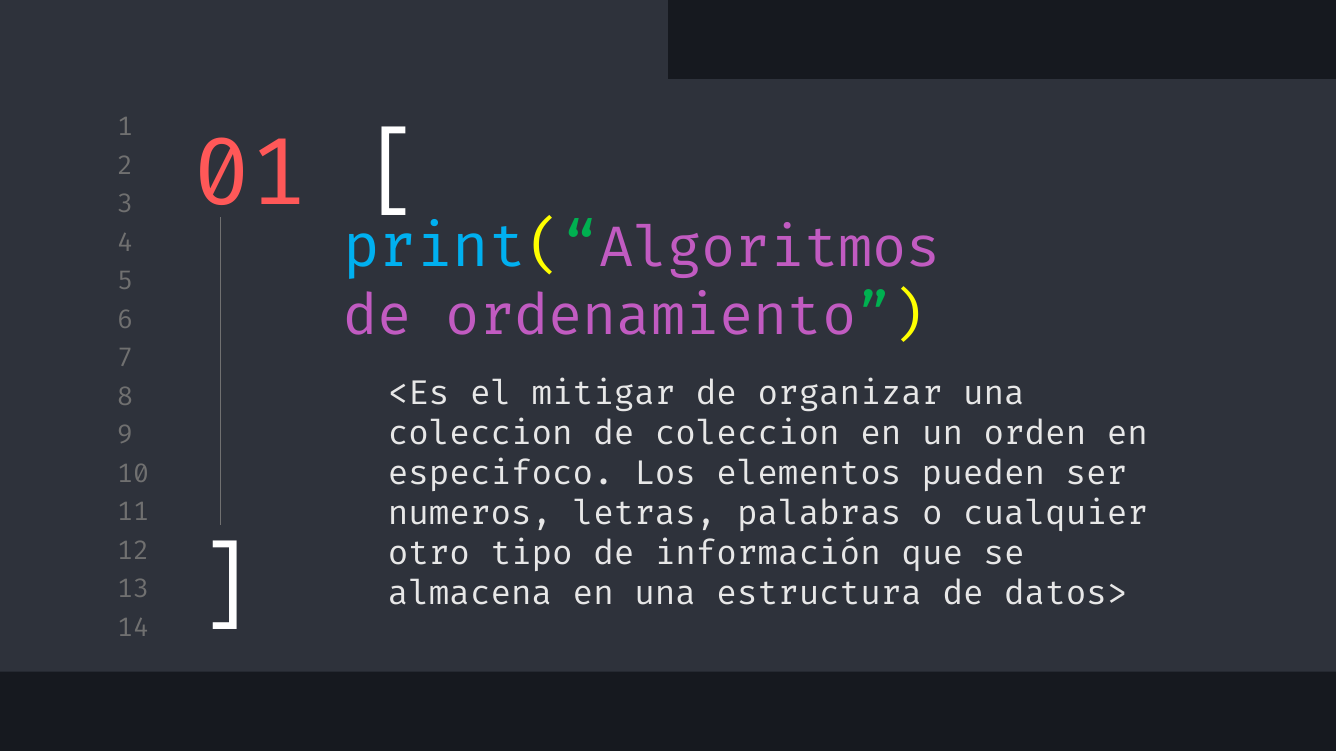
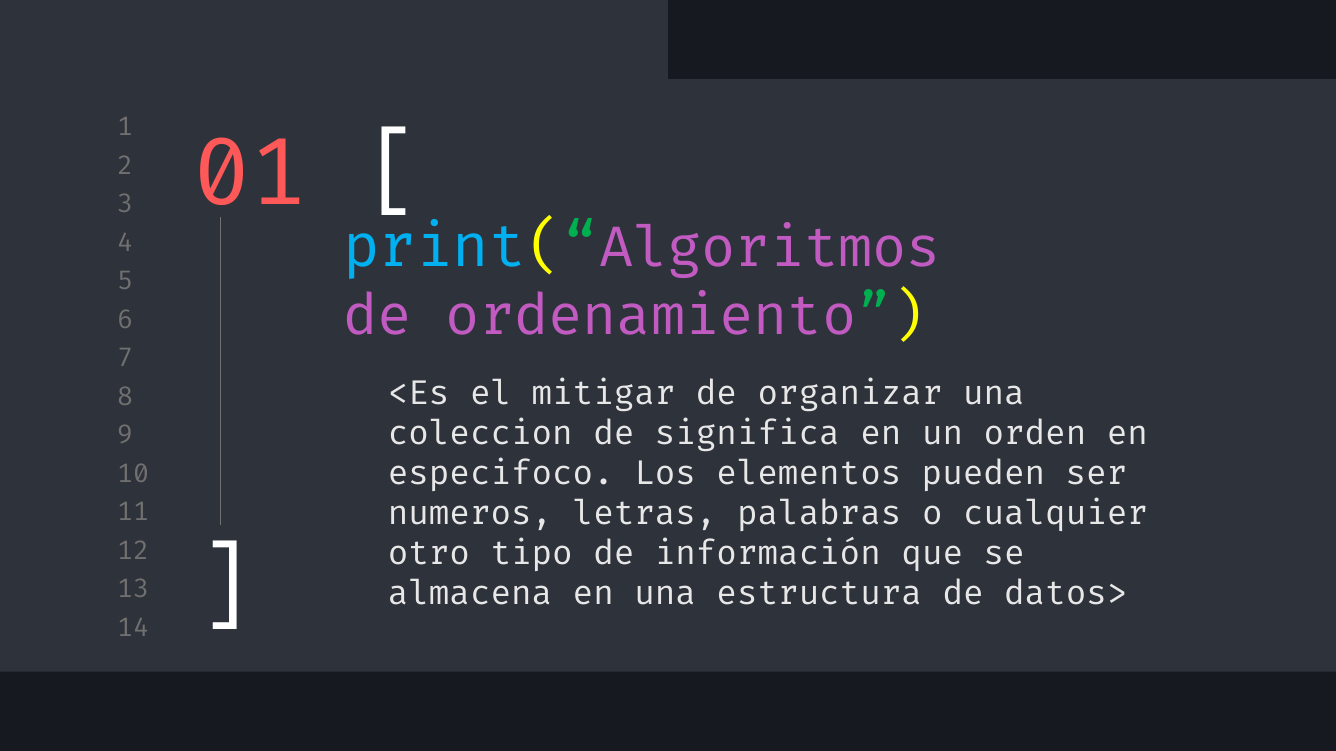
de coleccion: coleccion -> significa
